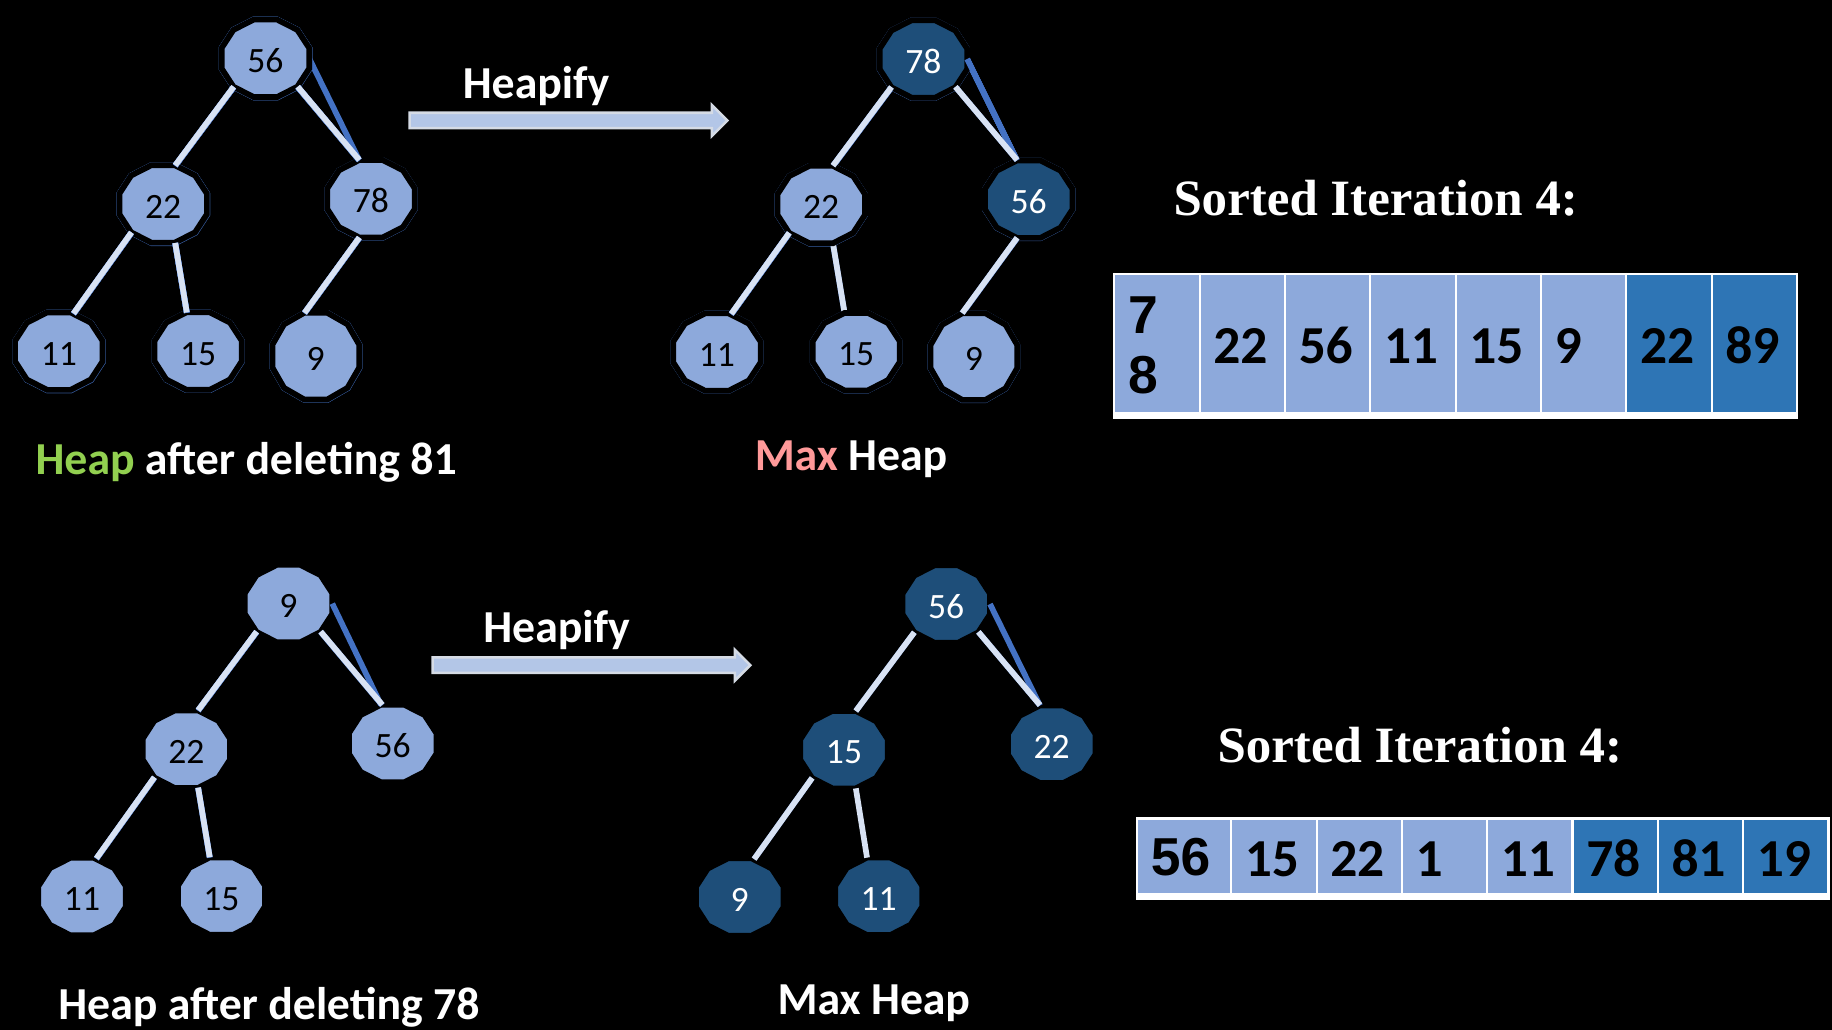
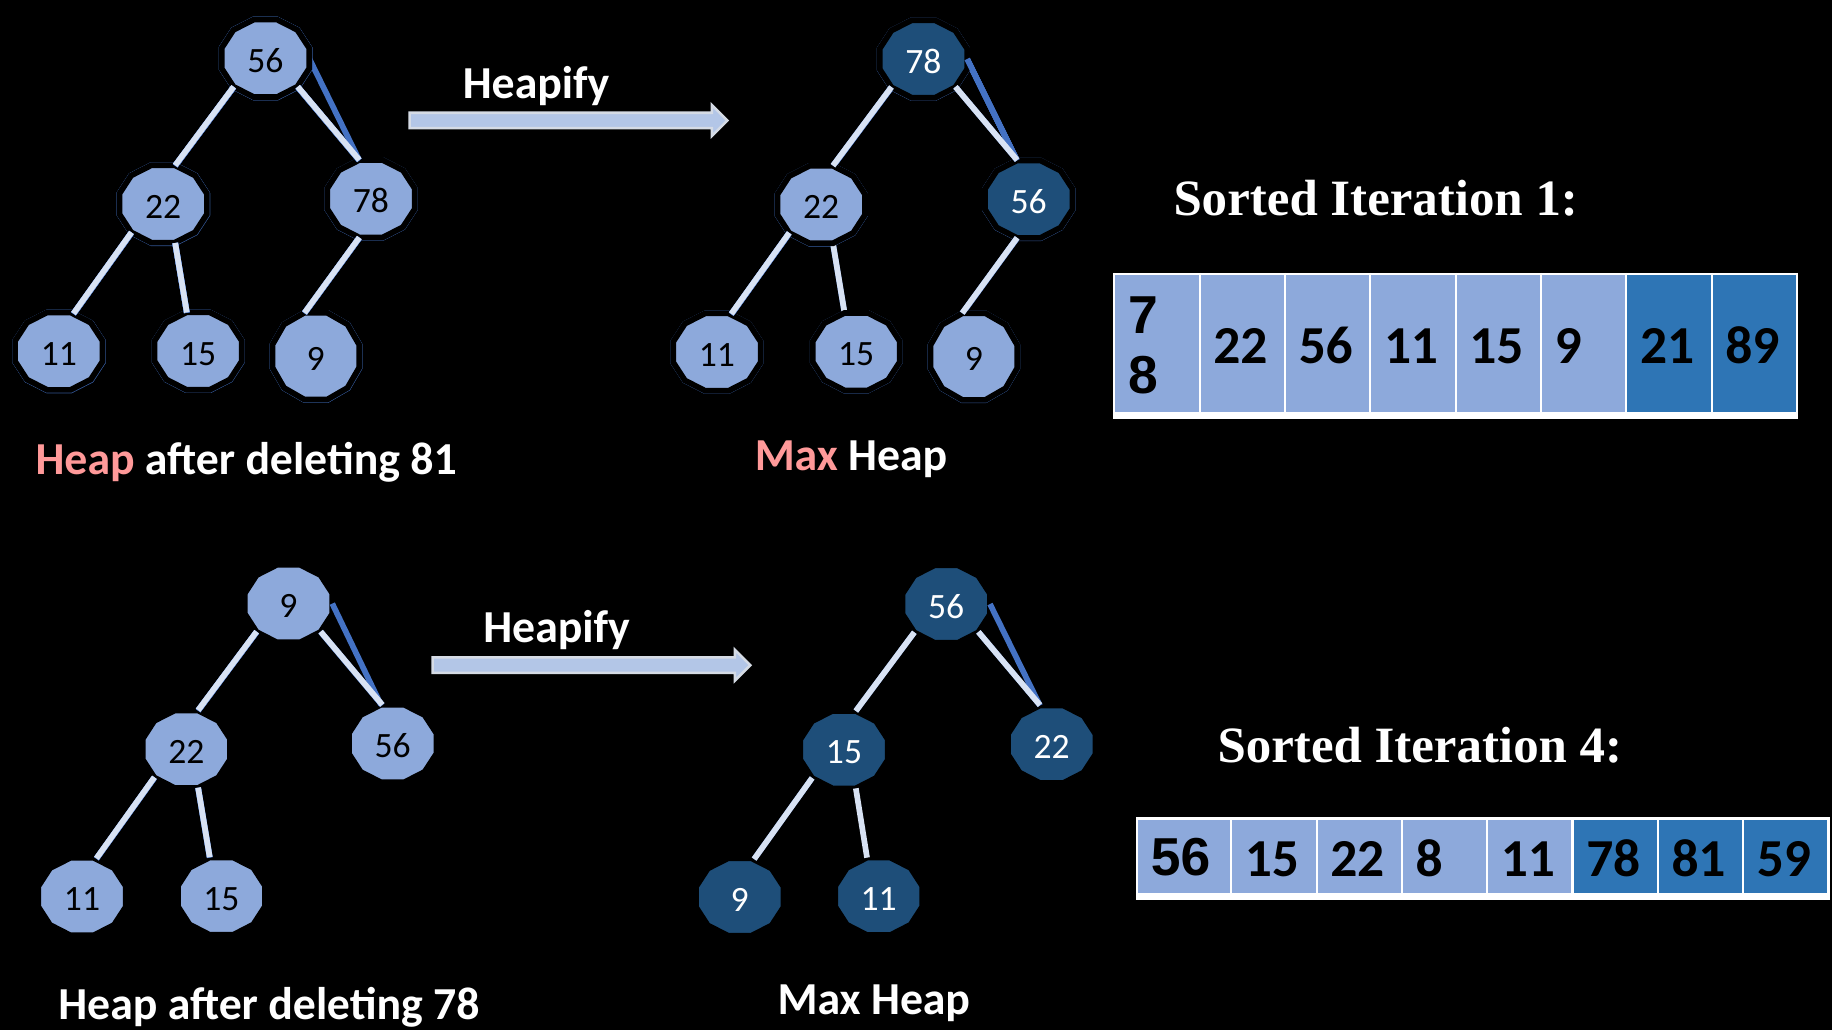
4 at (1557, 198): 4 -> 1
15 9 22: 22 -> 21
Heap at (85, 460) colour: light green -> pink
22 1: 1 -> 8
19: 19 -> 59
